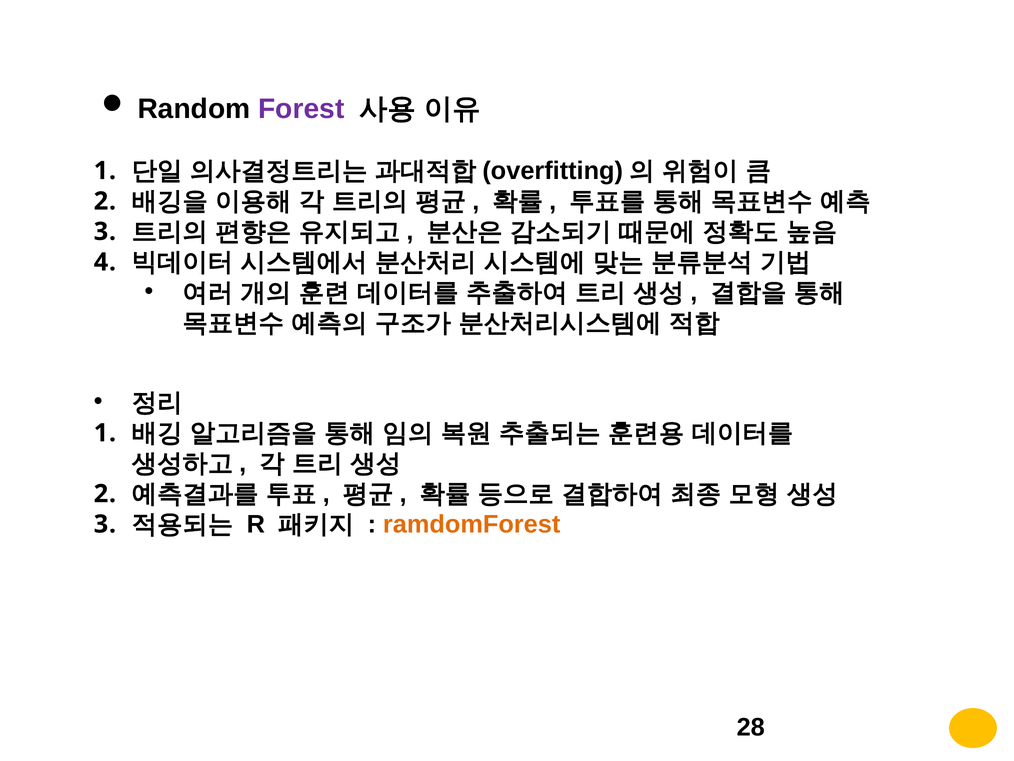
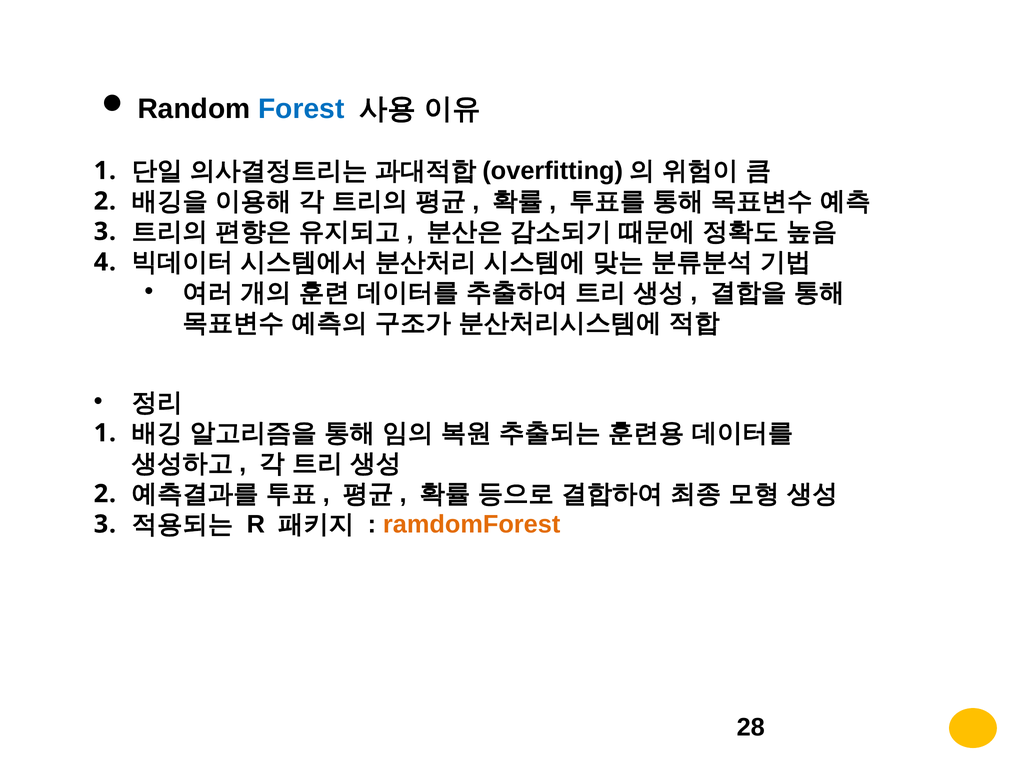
Forest colour: purple -> blue
